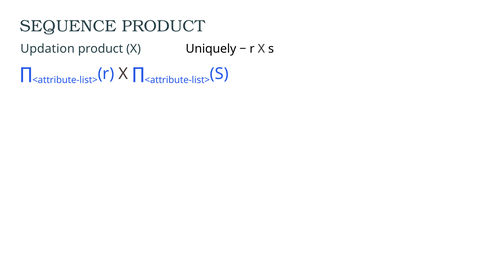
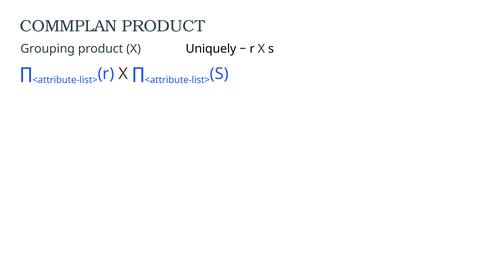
SEQUENCE: SEQUENCE -> COMMPLAN
Updation: Updation -> Grouping
